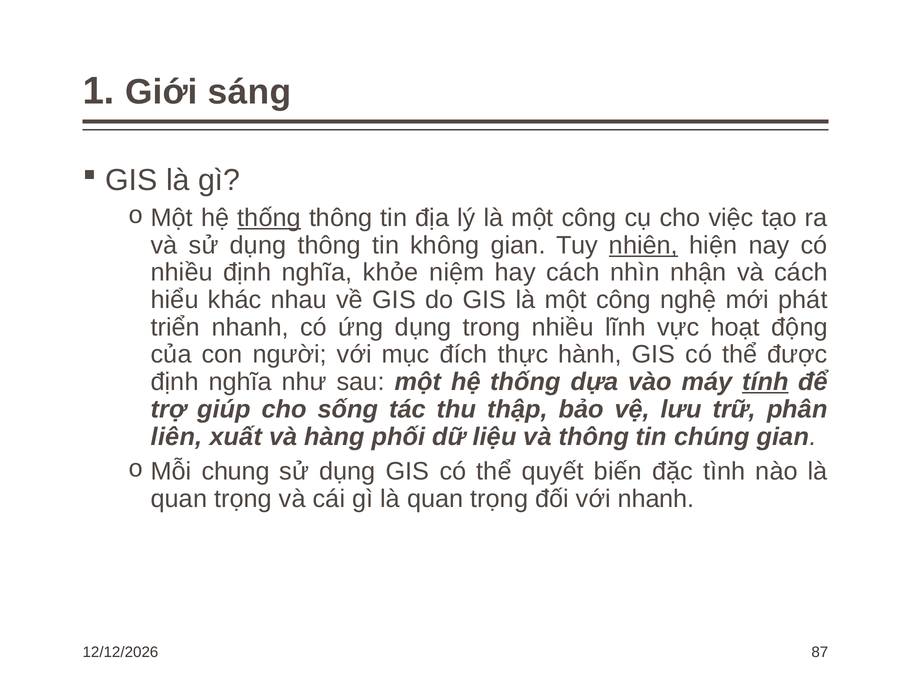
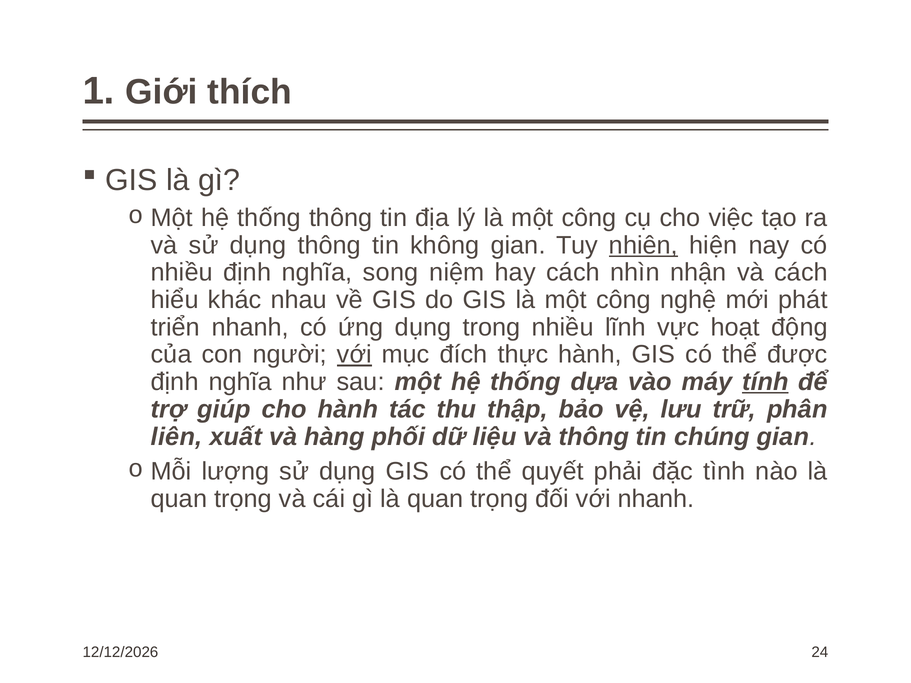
sáng: sáng -> thích
thống at (269, 218) underline: present -> none
khỏe: khỏe -> song
với at (354, 355) underline: none -> present
cho sống: sống -> hành
chung: chung -> lượng
biến: biến -> phải
87: 87 -> 24
